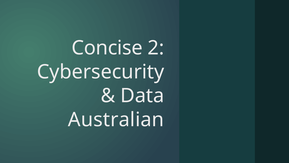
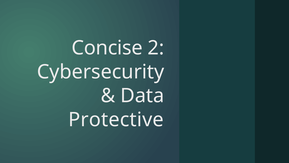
Australian: Australian -> Protective
